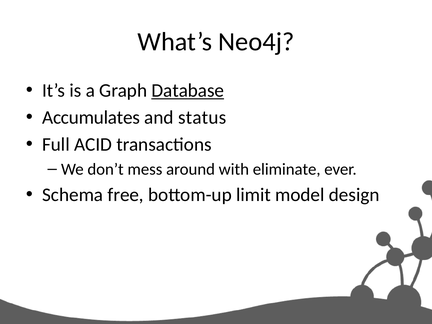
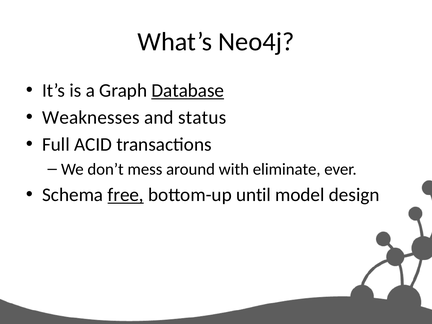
Accumulates: Accumulates -> Weaknesses
free underline: none -> present
limit: limit -> until
